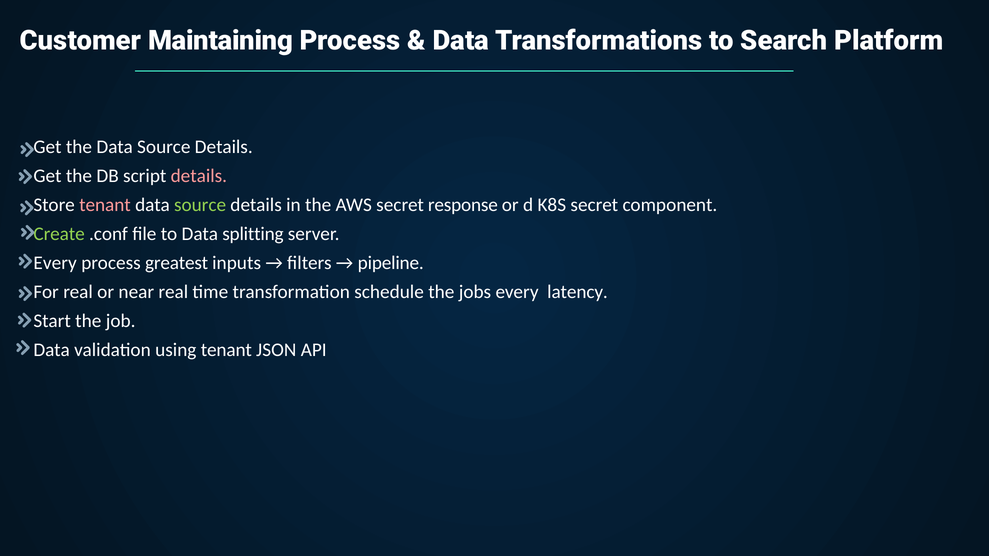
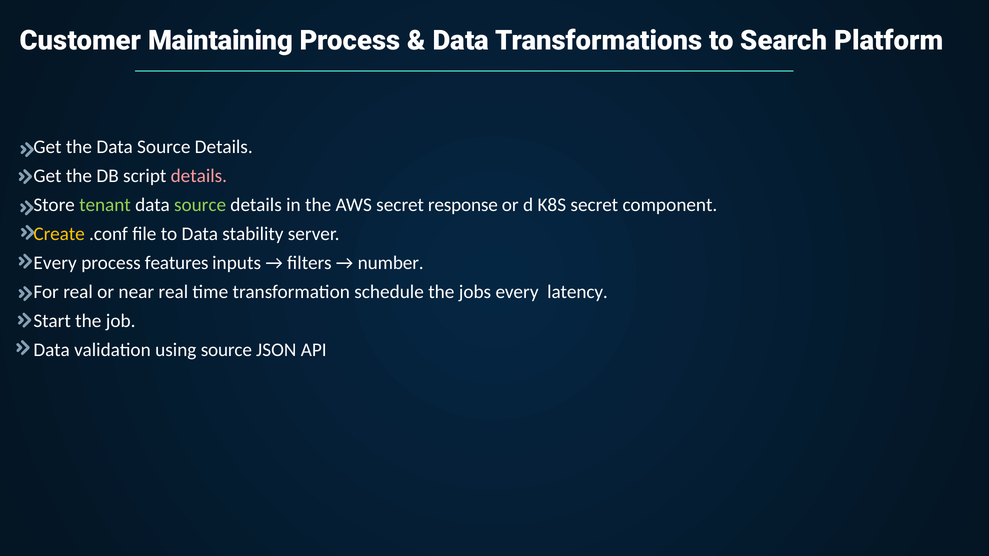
tenant at (105, 205) colour: pink -> light green
Create colour: light green -> yellow
splitting: splitting -> stability
greatest: greatest -> features
pipeline: pipeline -> number
using tenant: tenant -> source
